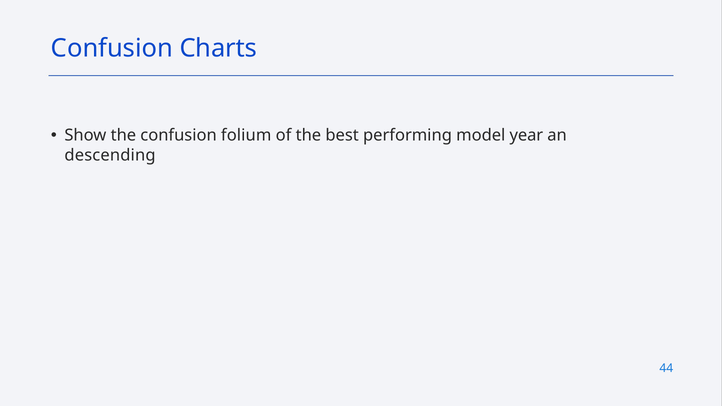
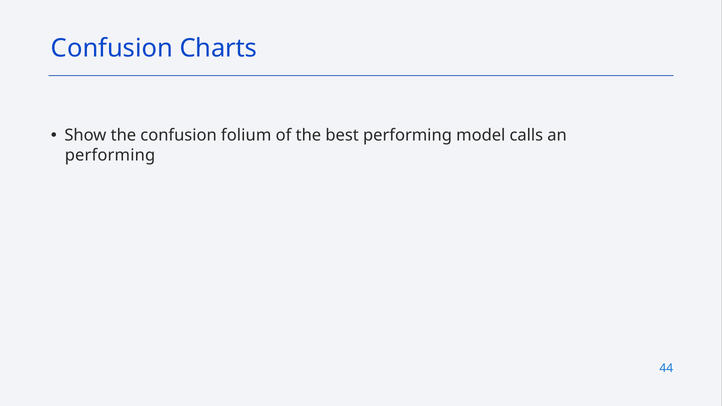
year: year -> calls
descending at (110, 155): descending -> performing
